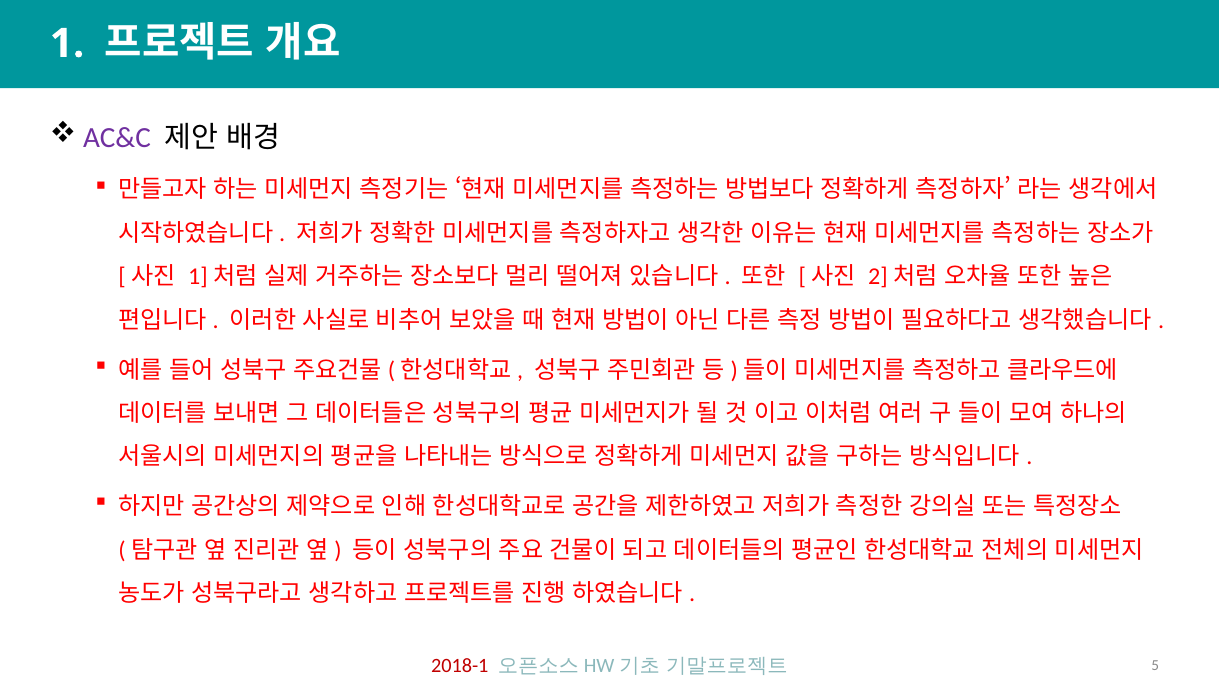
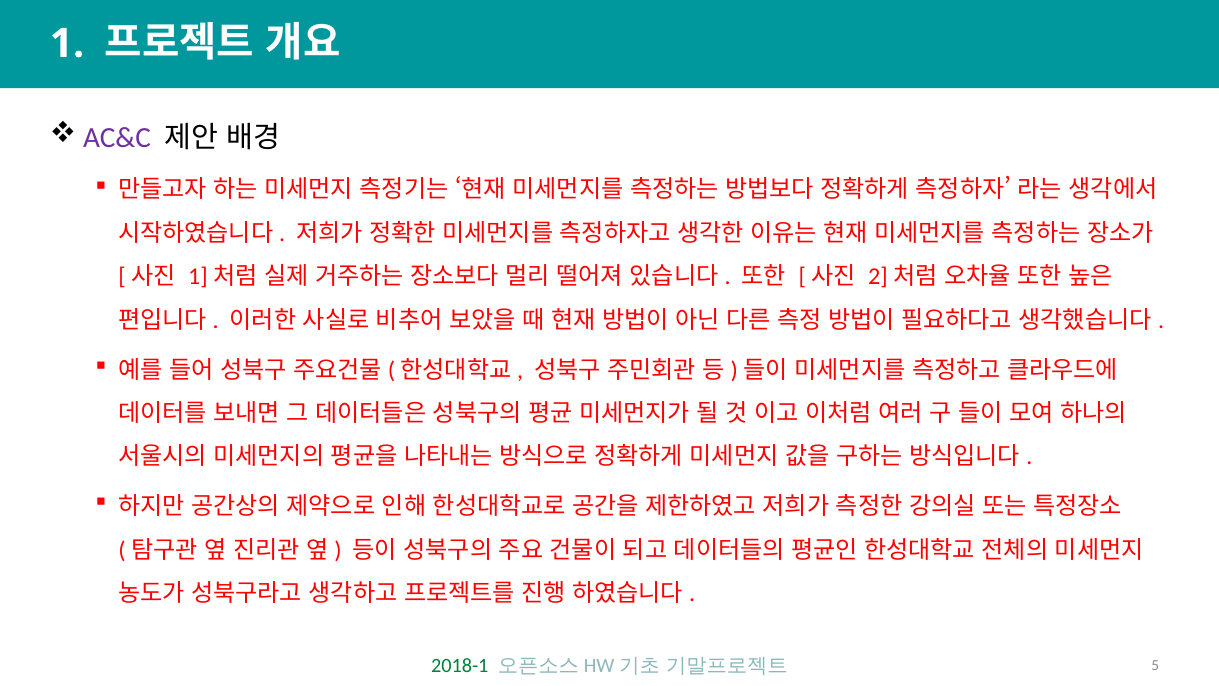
2018-1 colour: red -> green
